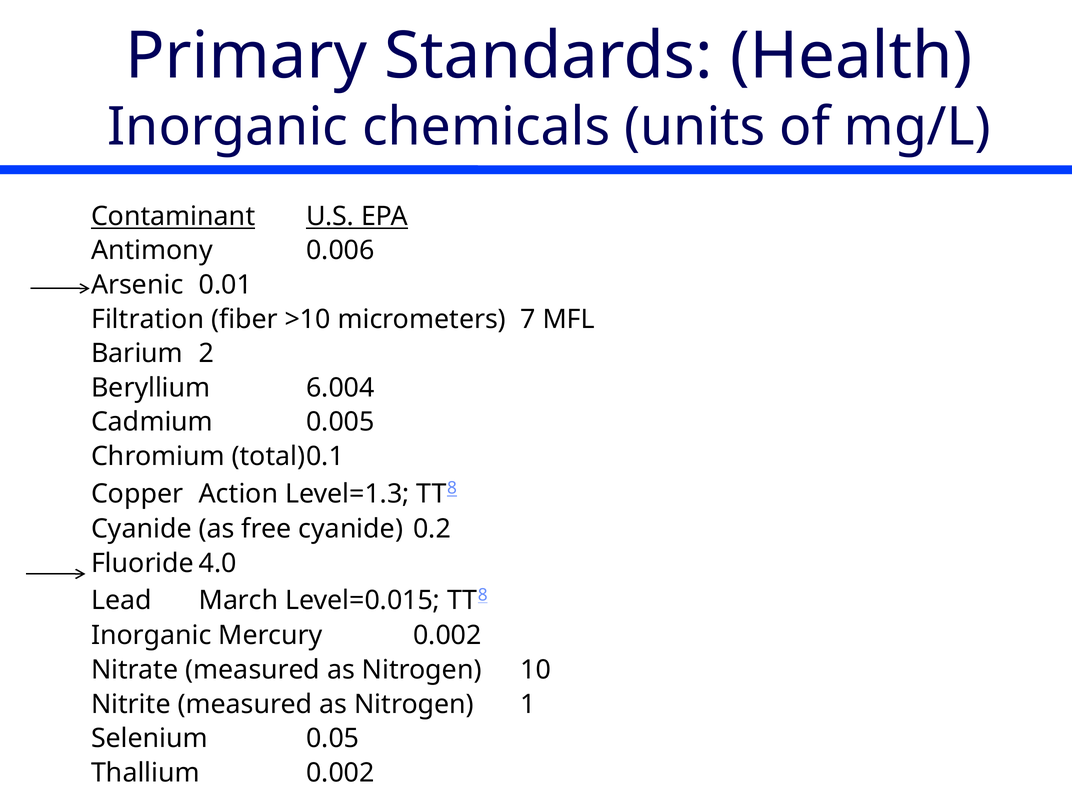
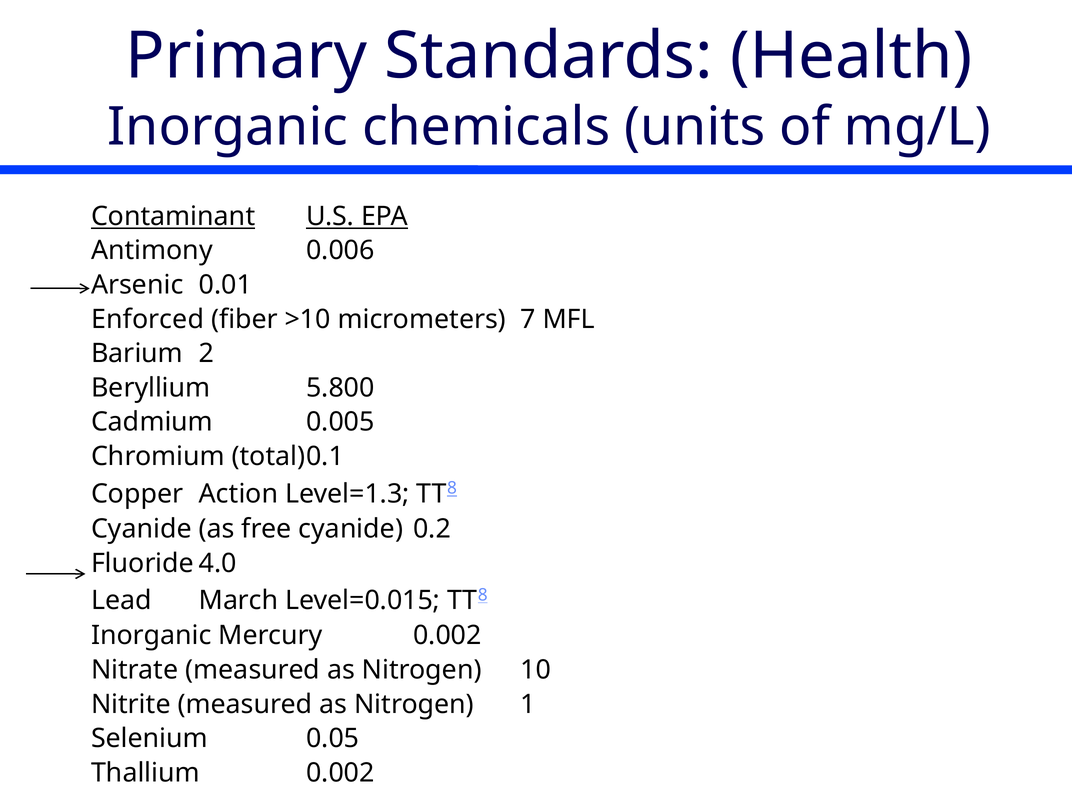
Filtration: Filtration -> Enforced
6.004: 6.004 -> 5.800
